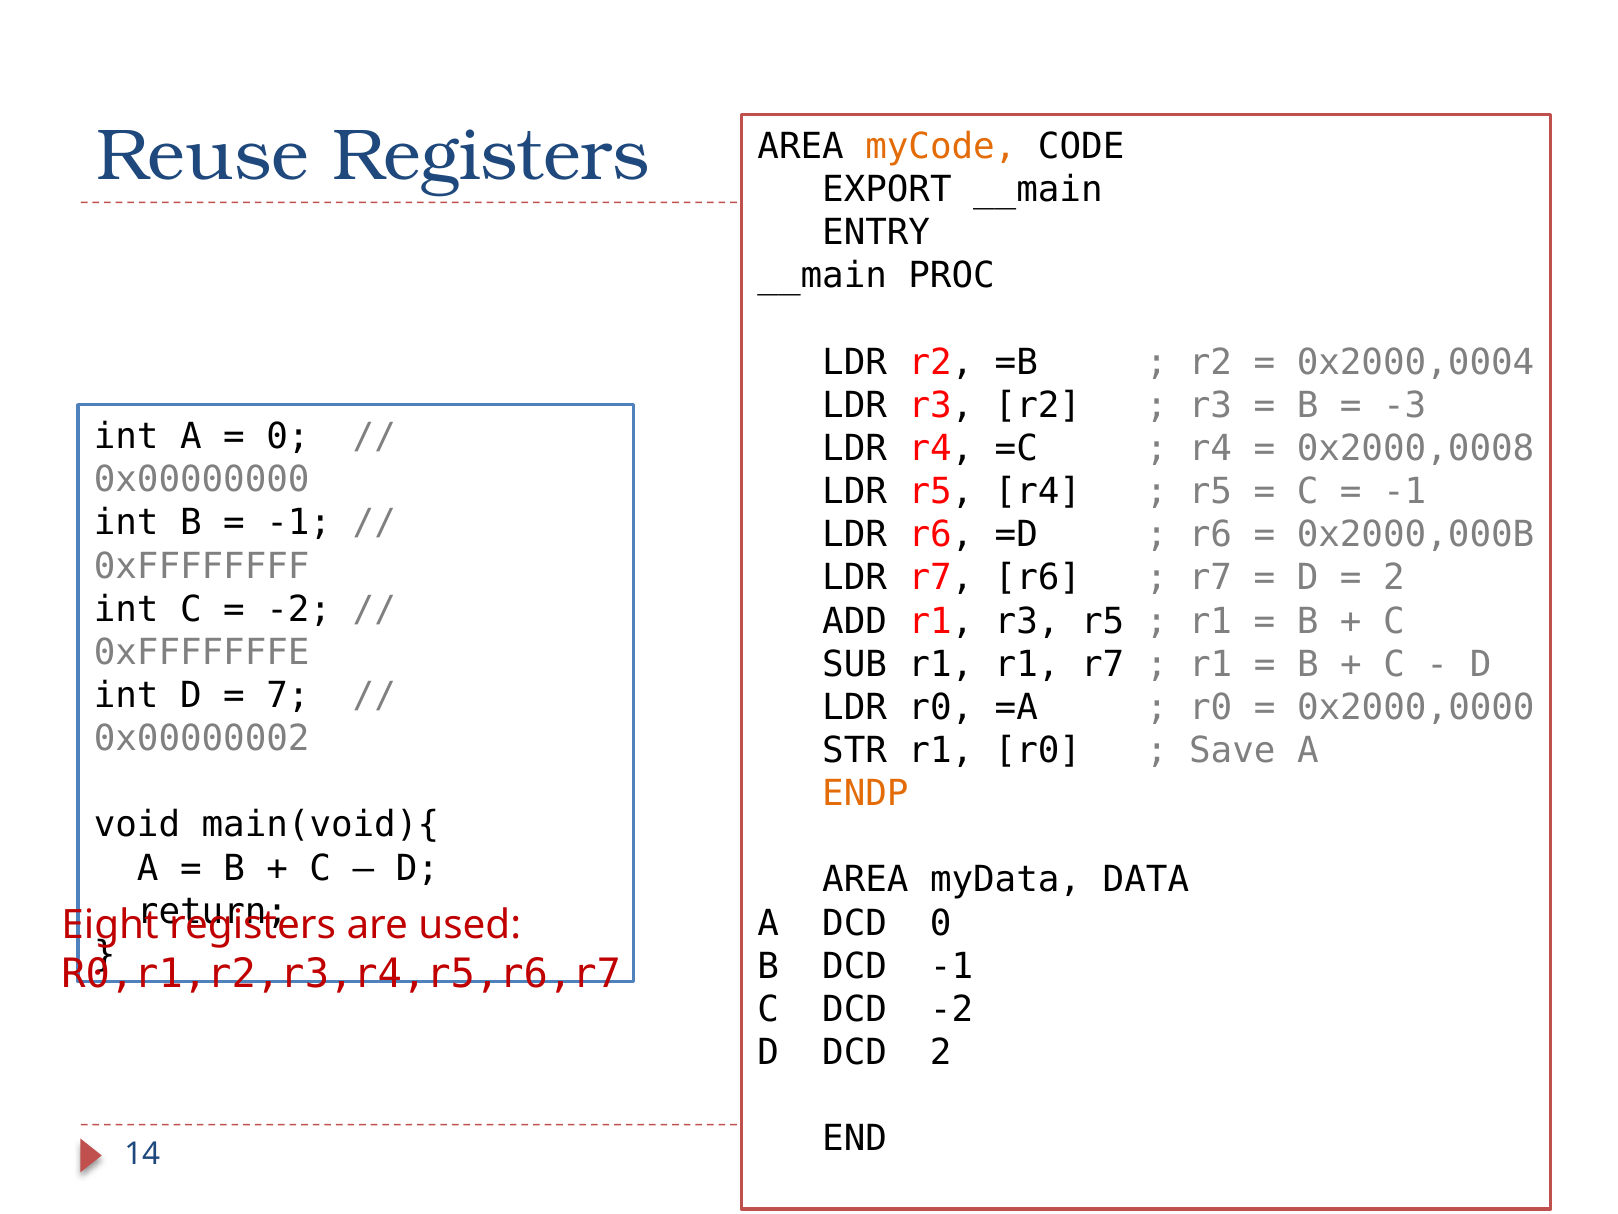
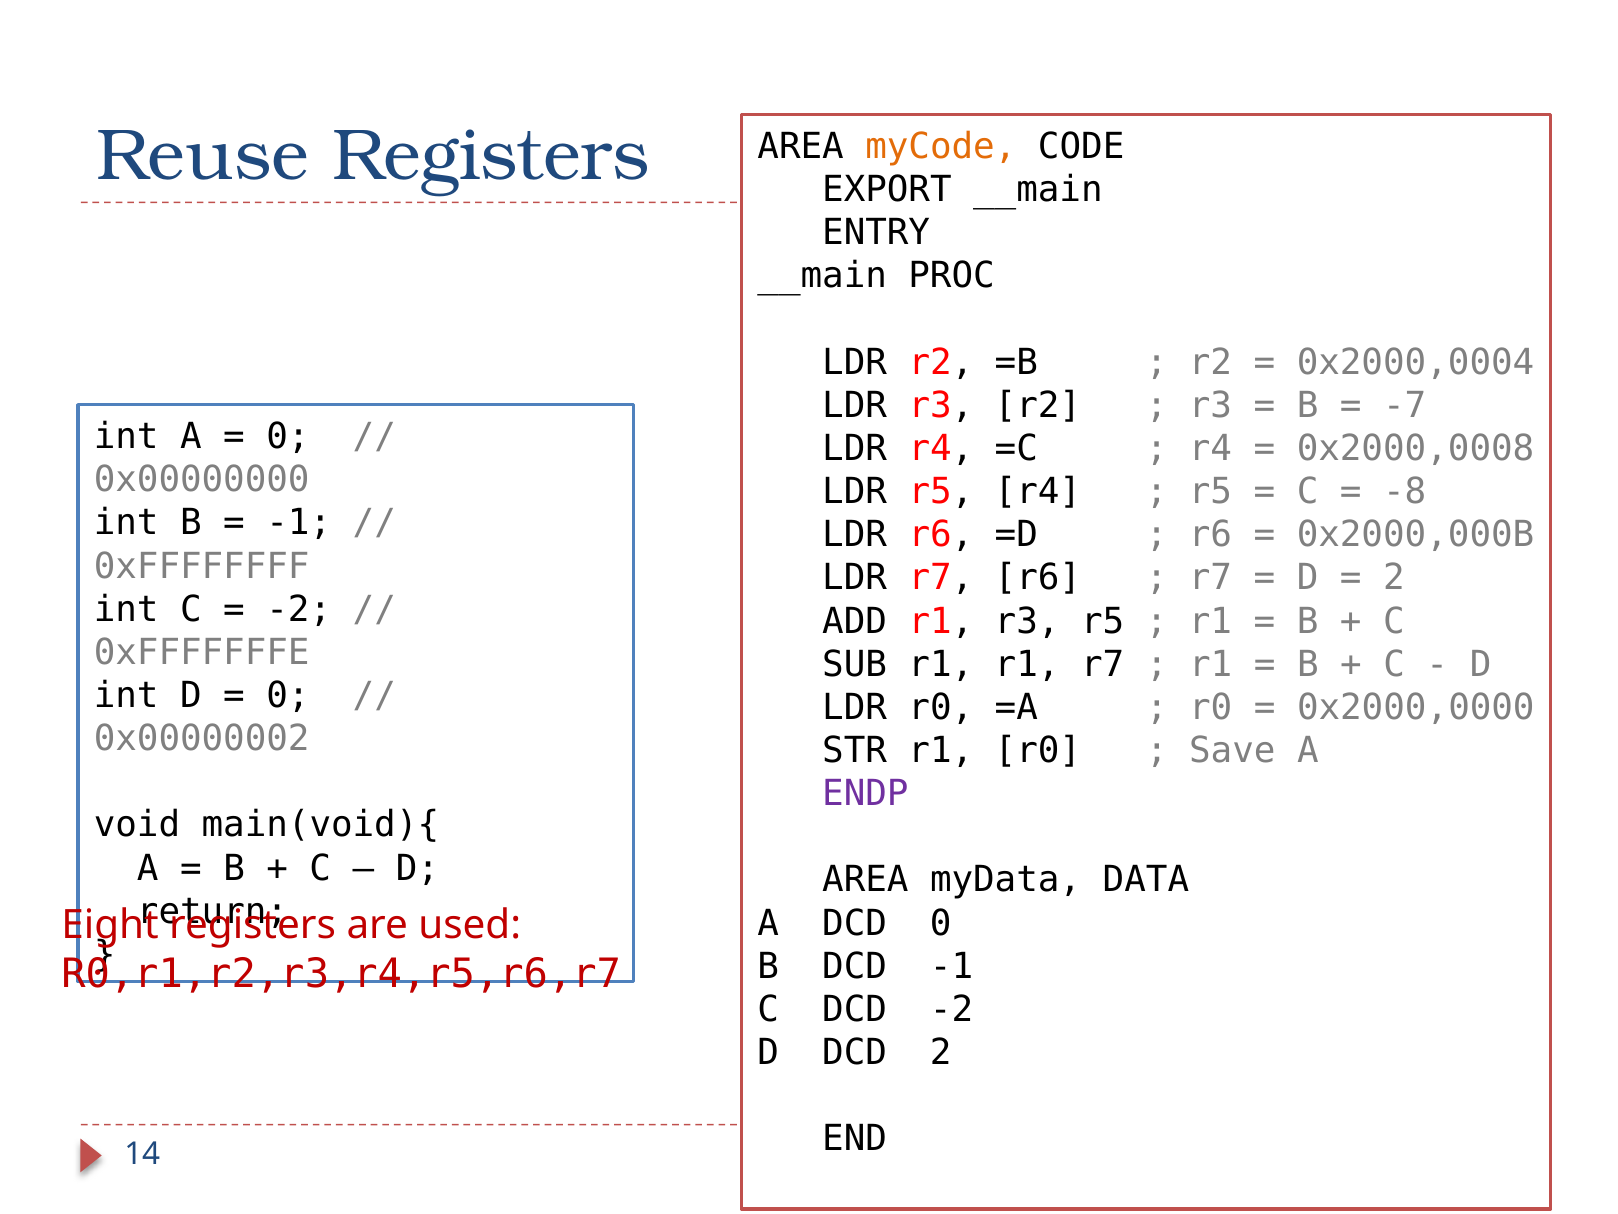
-3: -3 -> -7
-1 at (1405, 492): -1 -> -8
7 at (288, 695): 7 -> 0
ENDP colour: orange -> purple
